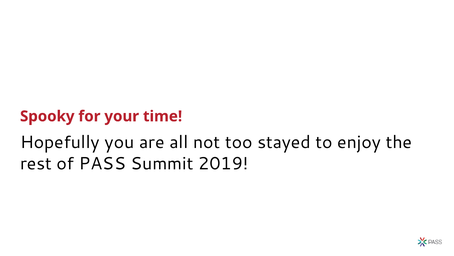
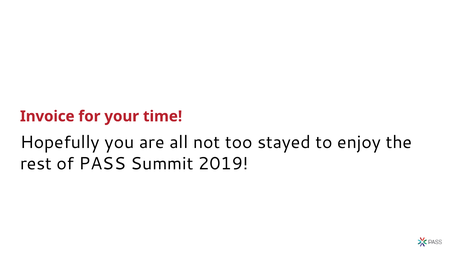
Spooky: Spooky -> Invoice
